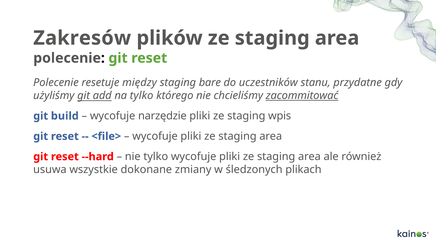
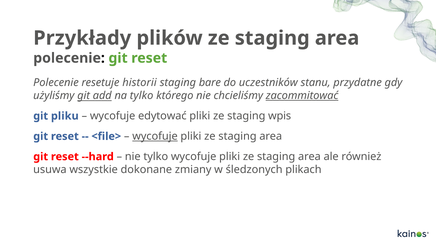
Zakresów: Zakresów -> Przykłady
między: między -> historii
build: build -> pliku
narzędzie: narzędzie -> edytować
wycofuje at (155, 136) underline: none -> present
